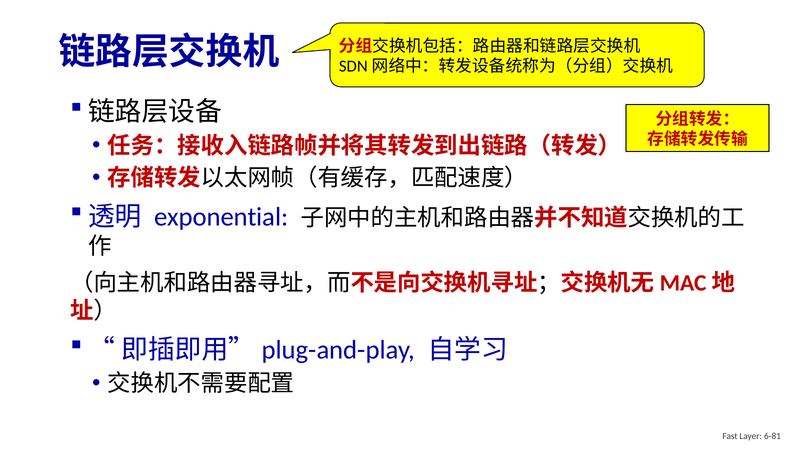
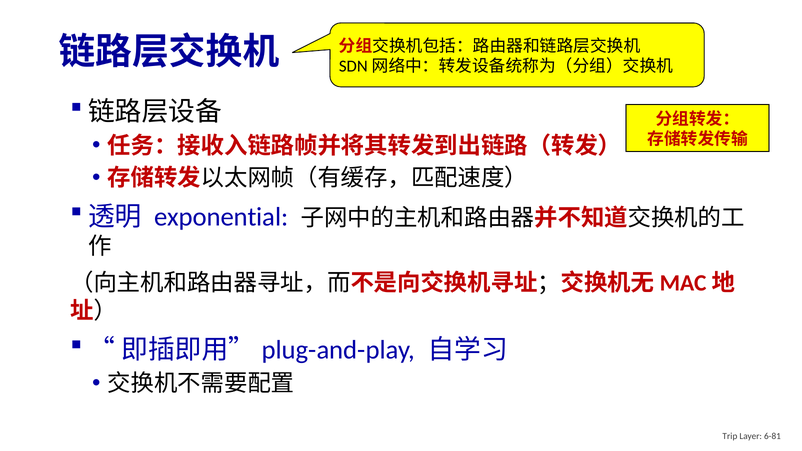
Fast: Fast -> Trip
